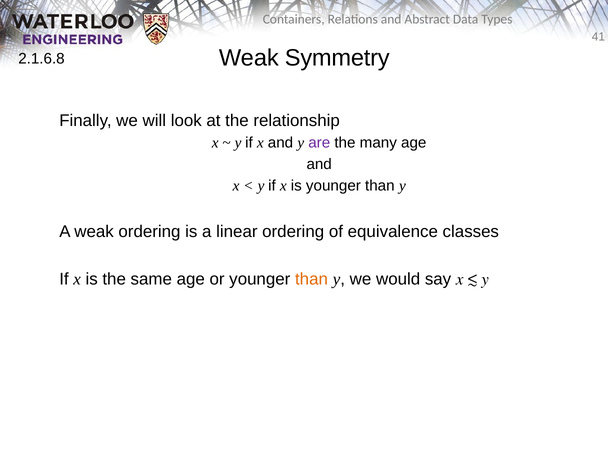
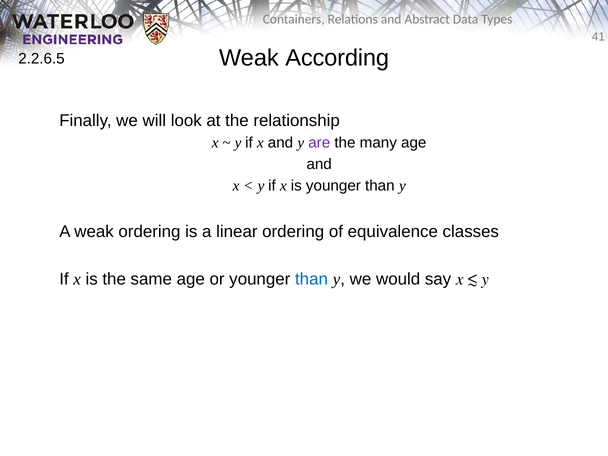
Symmetry: Symmetry -> According
2.1.6.8: 2.1.6.8 -> 2.2.6.5
than at (311, 279) colour: orange -> blue
